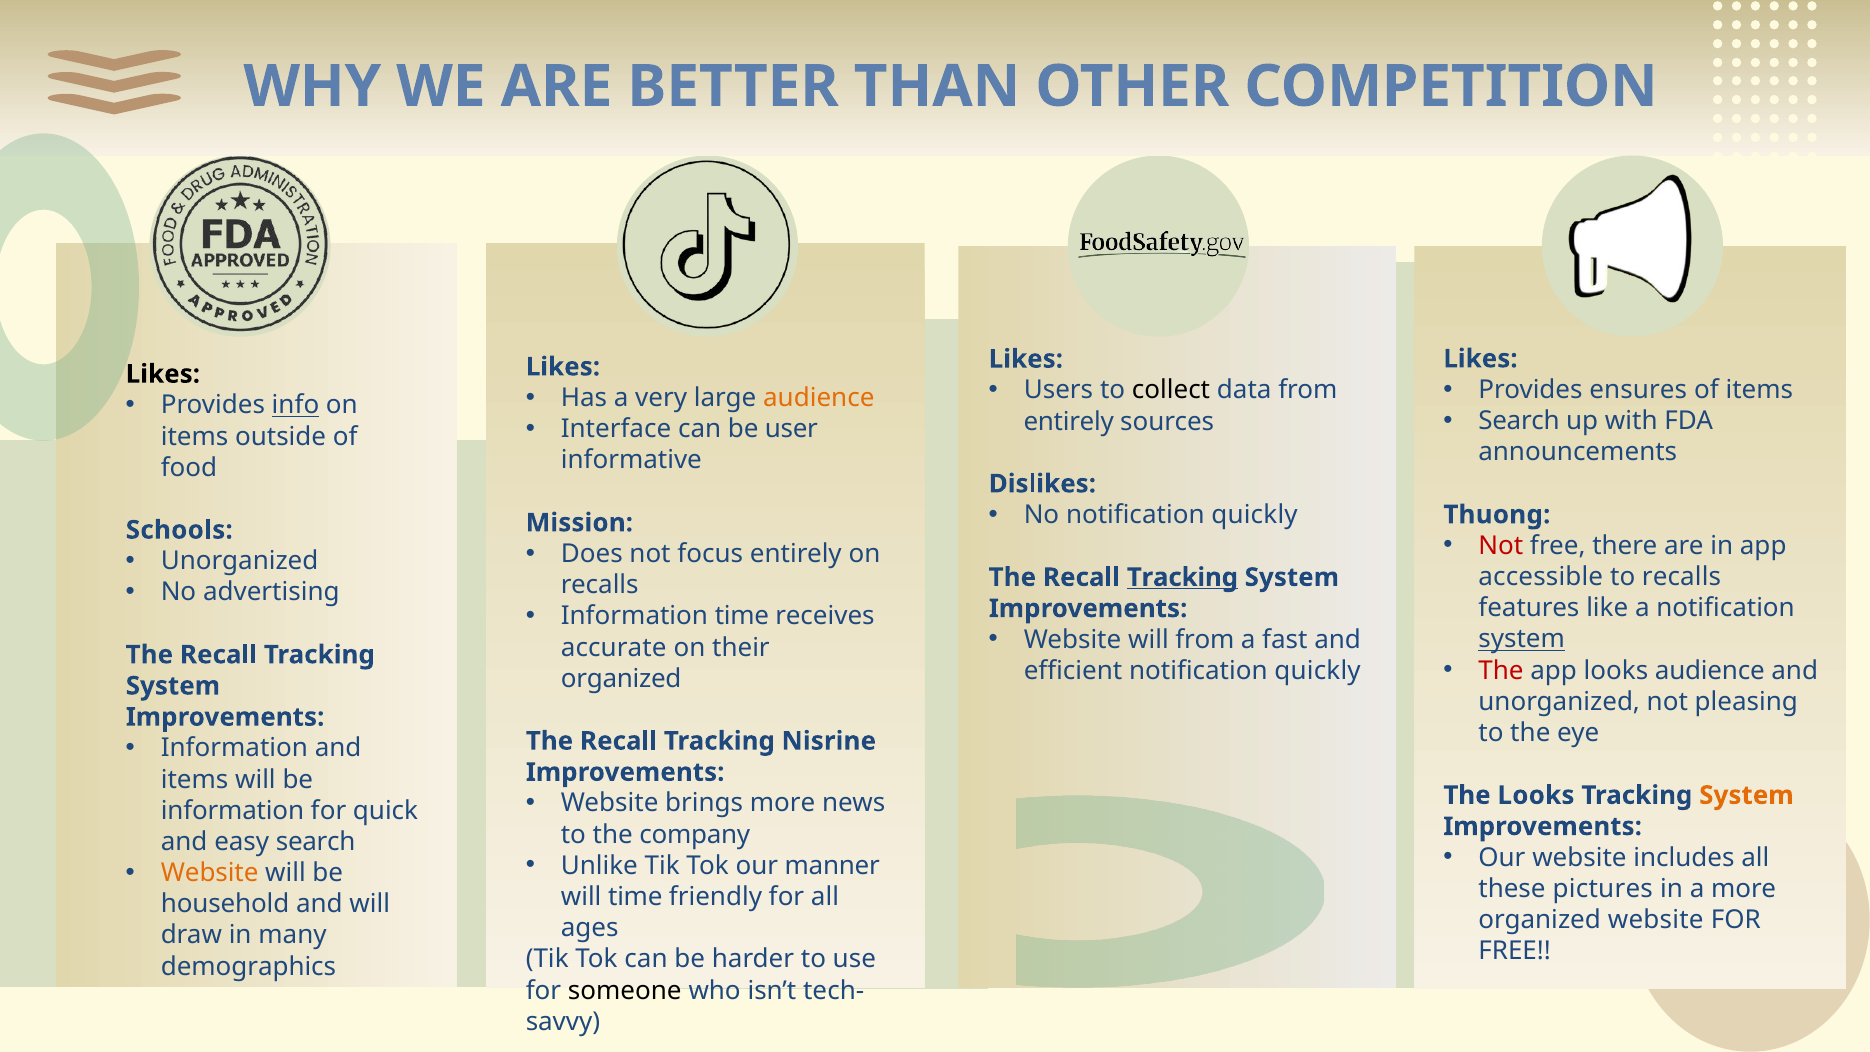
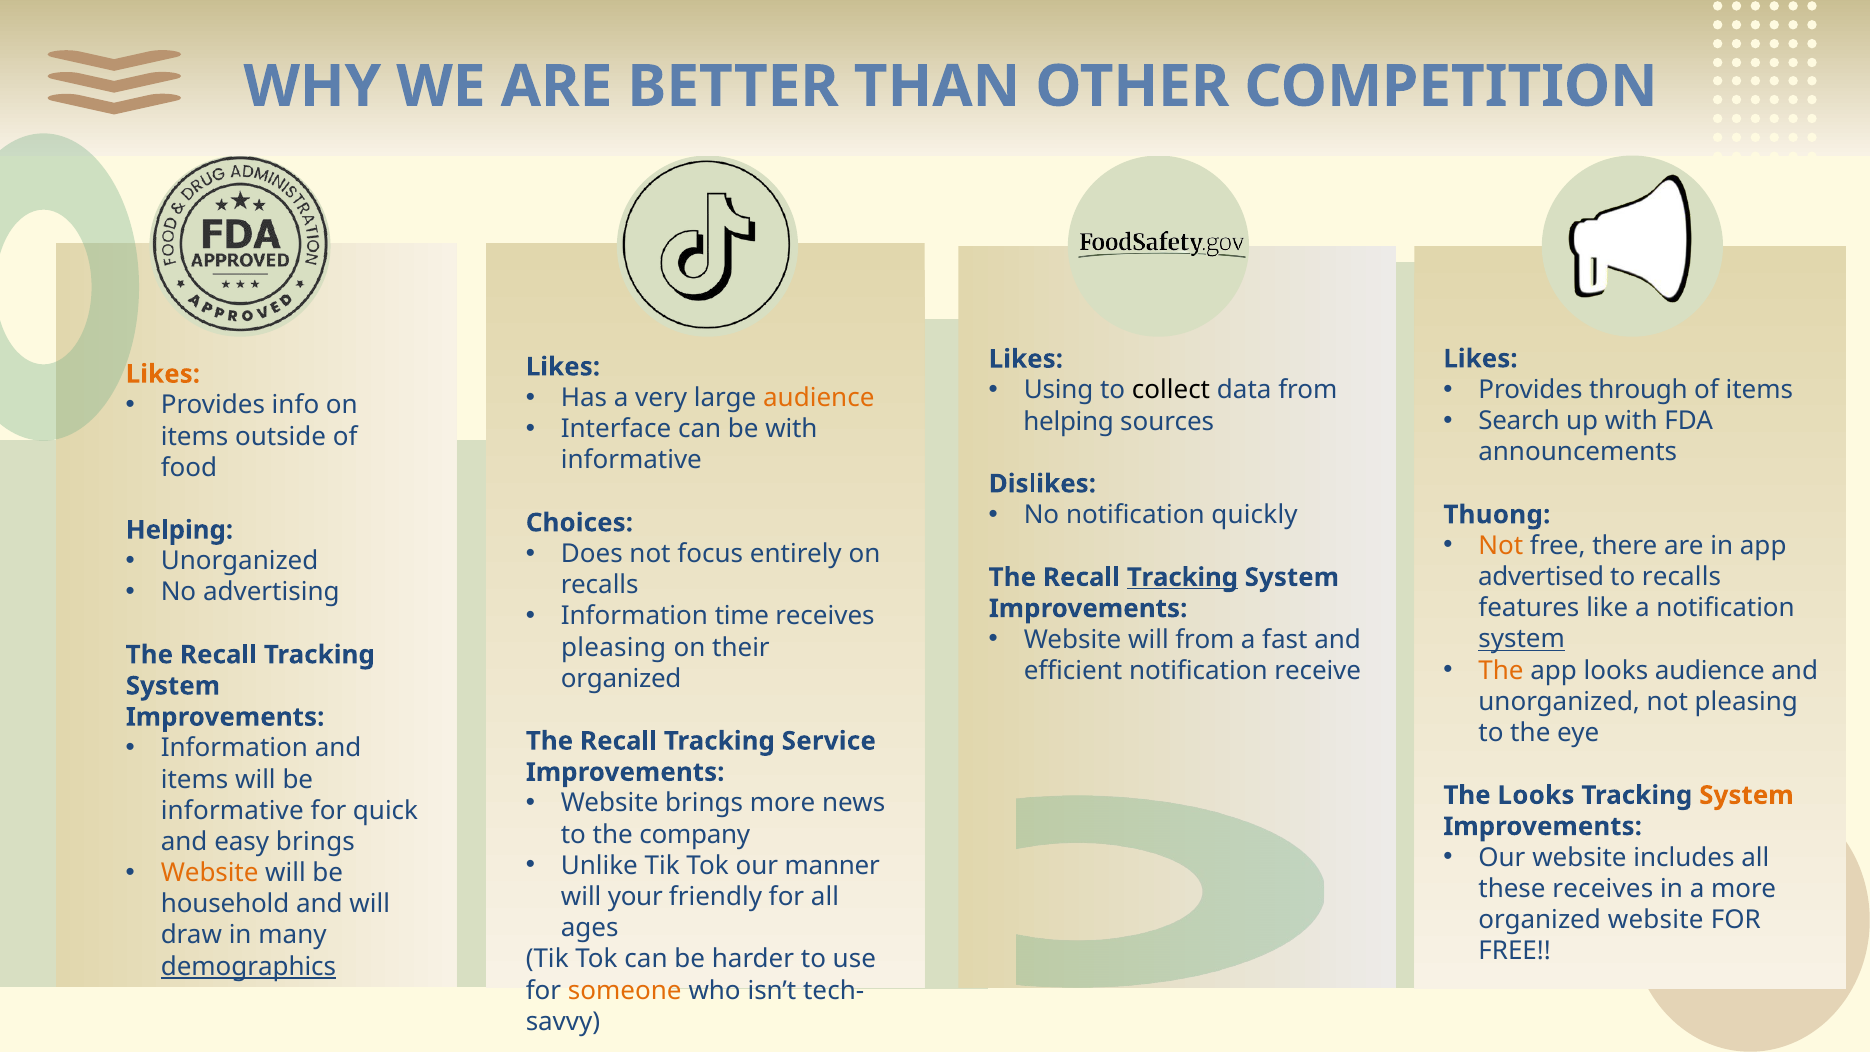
Likes at (163, 374) colour: black -> orange
ensures: ensures -> through
Users: Users -> Using
info underline: present -> none
entirely at (1069, 421): entirely -> helping
be user: user -> with
Mission: Mission -> Choices
Schools at (179, 530): Schools -> Helping
Not at (1501, 546) colour: red -> orange
accessible: accessible -> advertised
accurate at (614, 647): accurate -> pleasing
The at (1501, 671) colour: red -> orange
efficient notification quickly: quickly -> receive
Nisrine: Nisrine -> Service
information at (232, 811): information -> informative
easy search: search -> brings
these pictures: pictures -> receives
will time: time -> your
demographics underline: none -> present
someone colour: black -> orange
